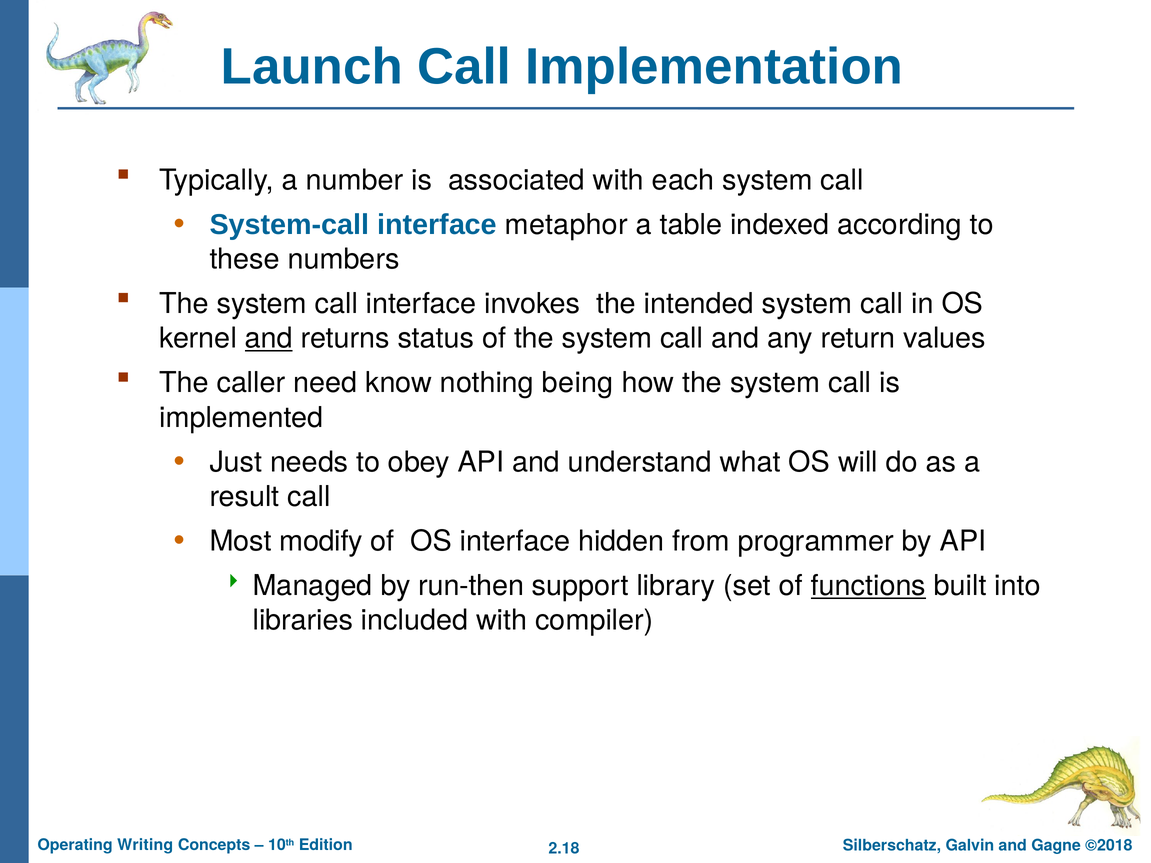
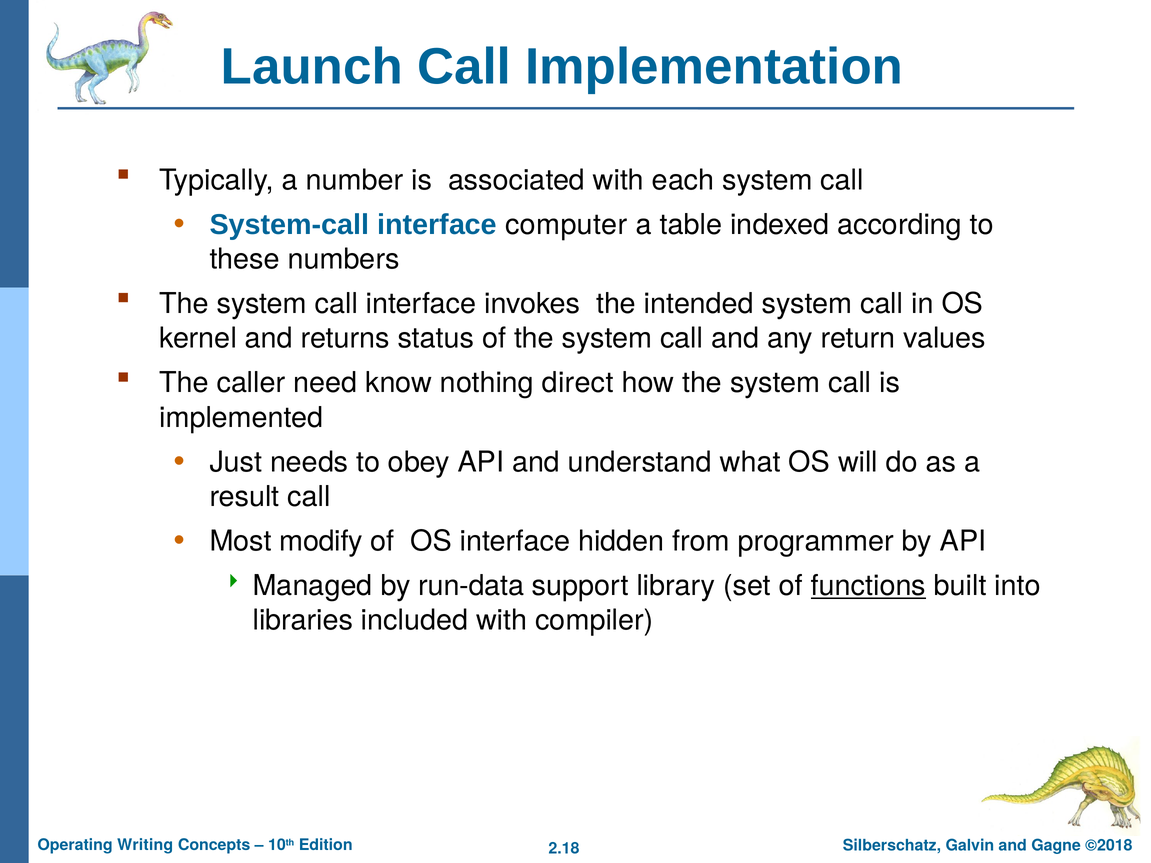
metaphor: metaphor -> computer
and at (269, 339) underline: present -> none
being: being -> direct
run-then: run-then -> run-data
